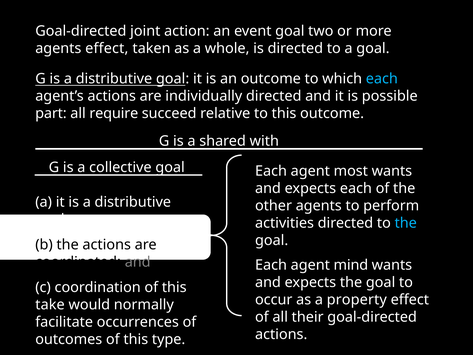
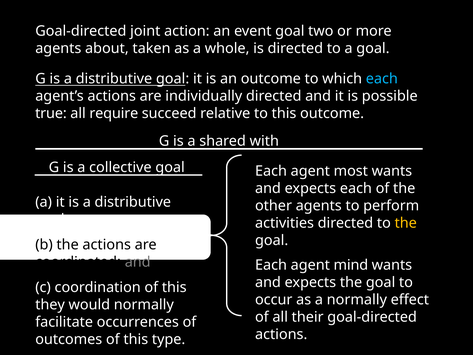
agents effect: effect -> about
part: part -> true
the at (406, 223) colour: light blue -> yellow
a property: property -> normally
take: take -> they
